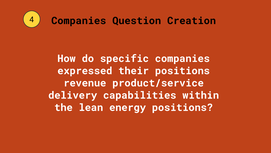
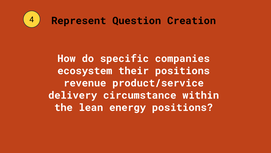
Companies at (79, 21): Companies -> Represent
expressed: expressed -> ecosystem
capabilities: capabilities -> circumstance
